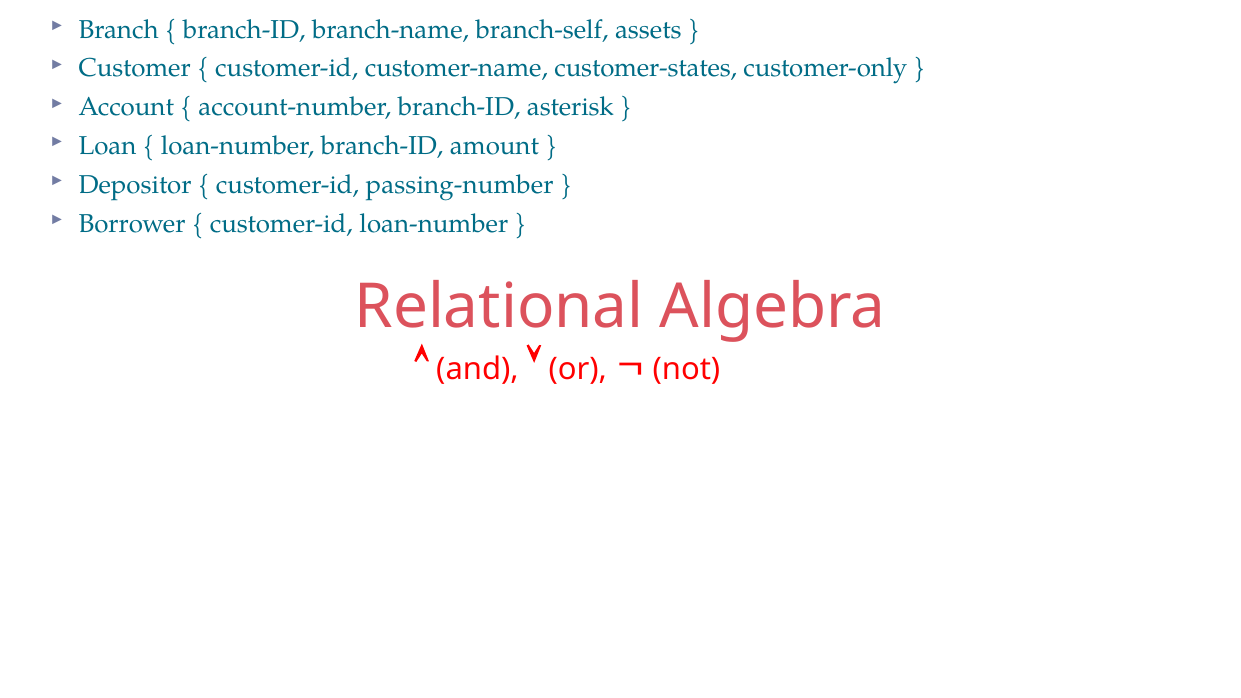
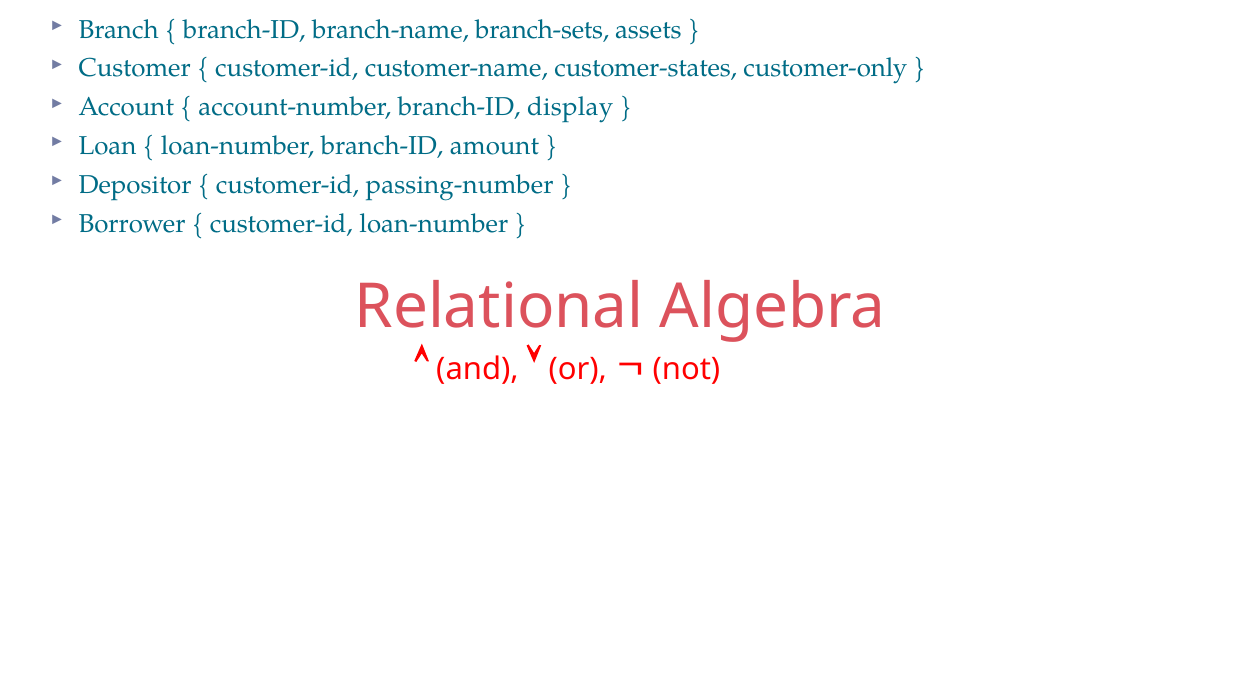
branch-self: branch-self -> branch-sets
asterisk: asterisk -> display
